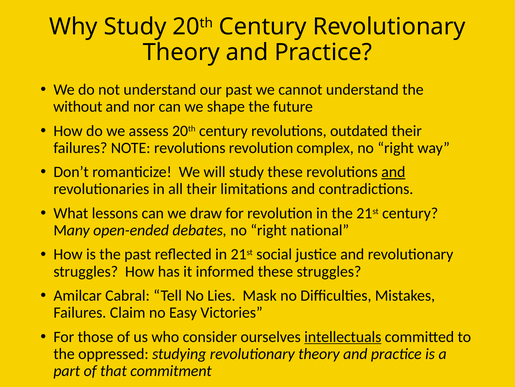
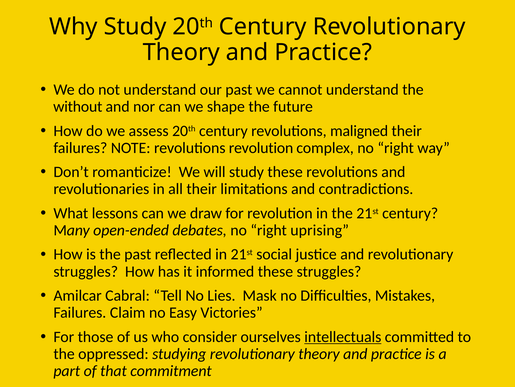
outdated: outdated -> maligned
and at (393, 172) underline: present -> none
national: national -> uprising
